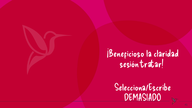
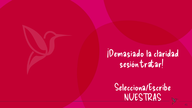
¡Beneficioso: ¡Beneficioso -> ¡Demasiado
DEMASIADO: DEMASIADO -> NUESTRAS
